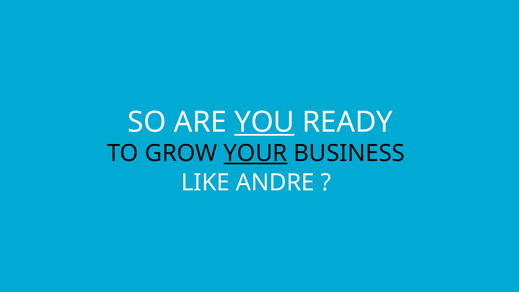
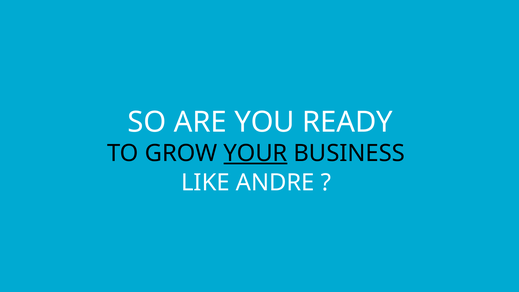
YOU underline: present -> none
